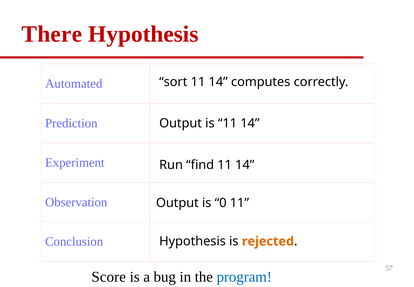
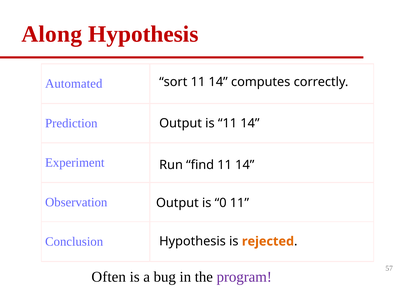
There: There -> Along
Score: Score -> Often
program colour: blue -> purple
